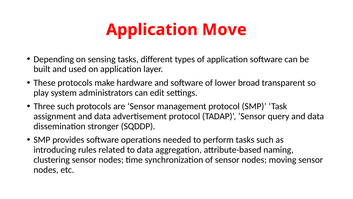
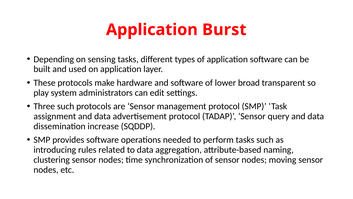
Move: Move -> Burst
stronger: stronger -> increase
